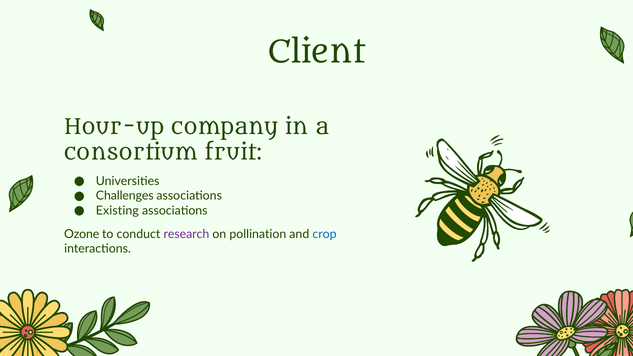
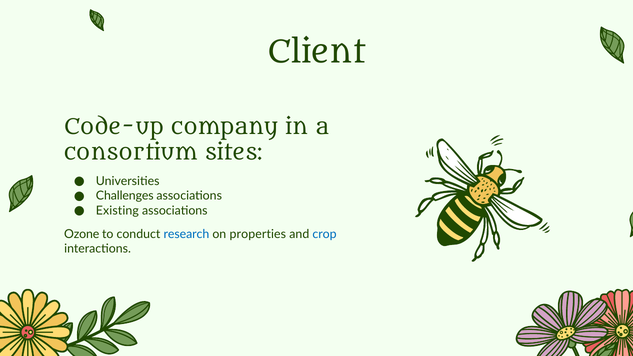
Hour-up: Hour-up -> Code-up
fruit: fruit -> sites
research colour: purple -> blue
pollination: pollination -> properties
